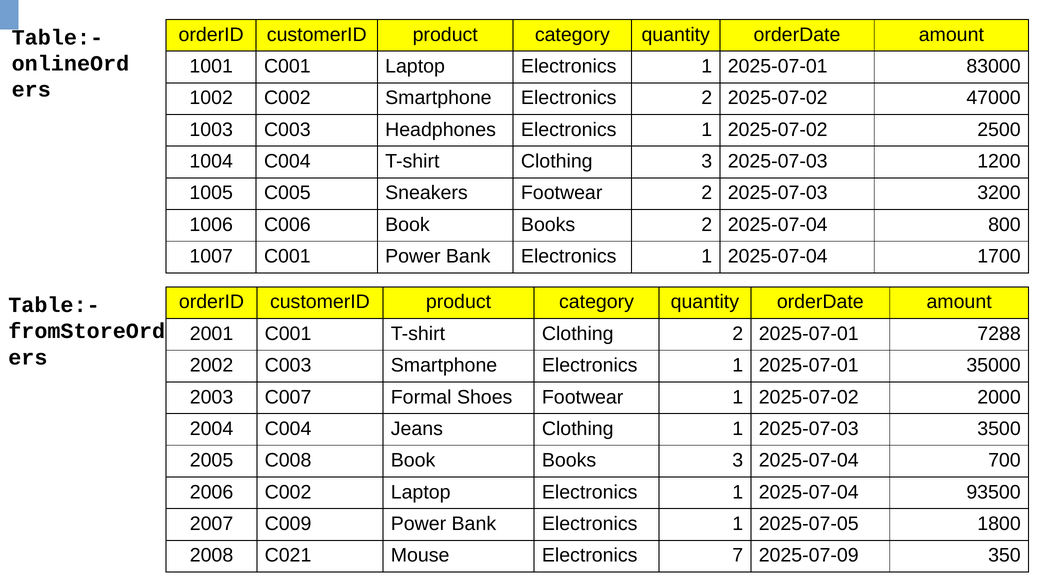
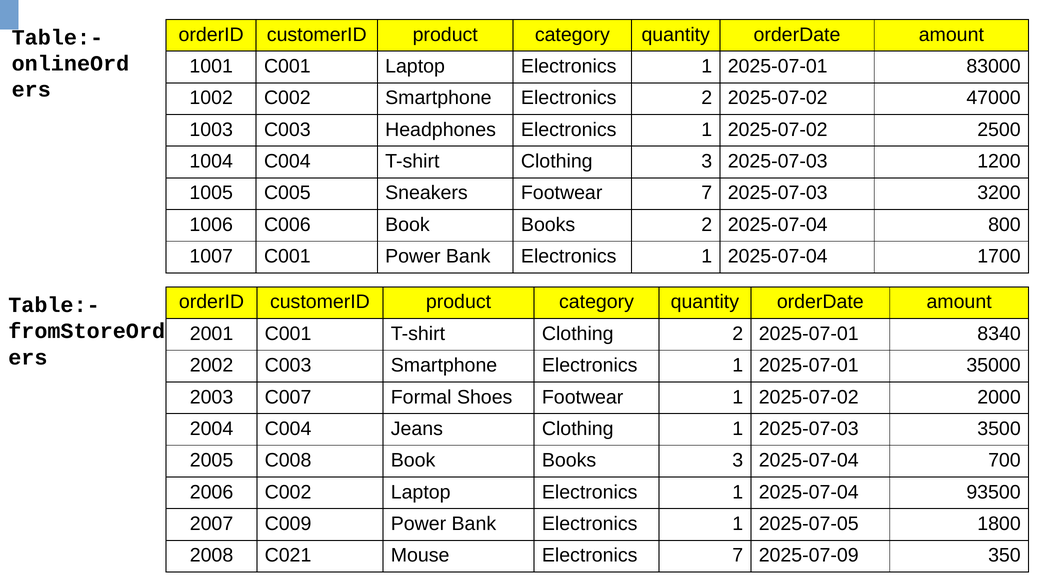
Footwear 2: 2 -> 7
7288: 7288 -> 8340
